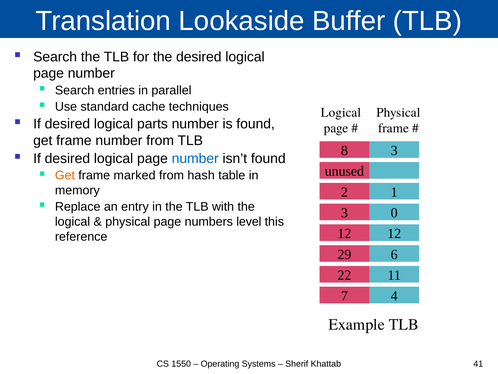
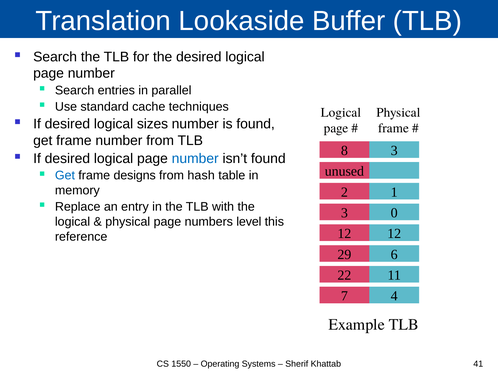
parts: parts -> sizes
Get at (65, 175) colour: orange -> blue
marked: marked -> designs
